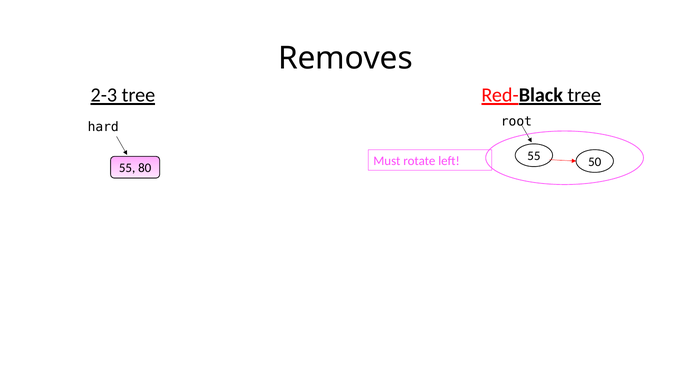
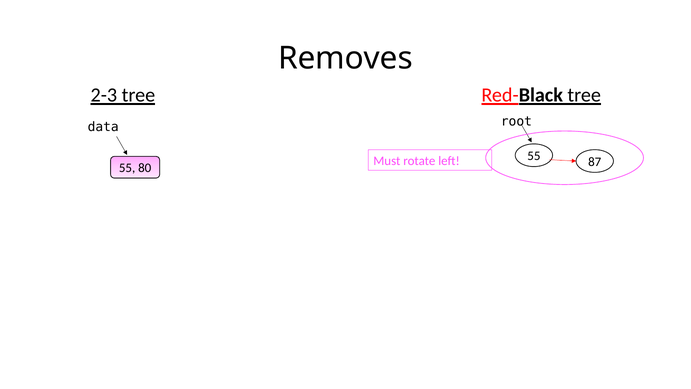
hard: hard -> data
50: 50 -> 87
